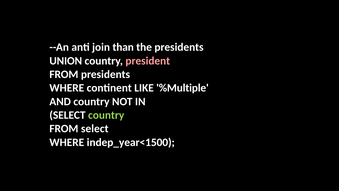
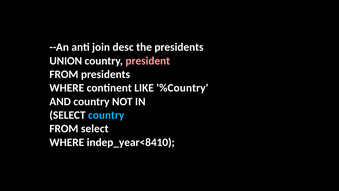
than: than -> desc
%Multiple: %Multiple -> %Country
country at (106, 115) colour: light green -> light blue
indep_year<1500: indep_year<1500 -> indep_year<8410
